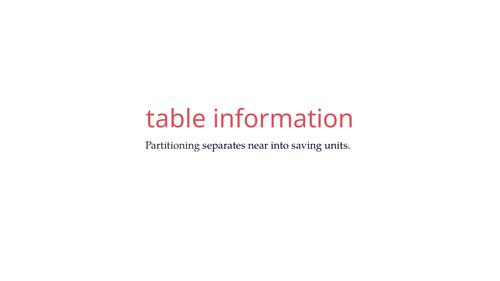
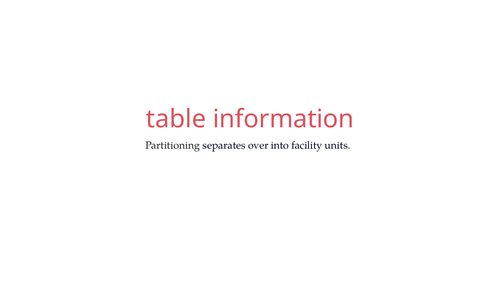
near: near -> over
saving: saving -> facility
